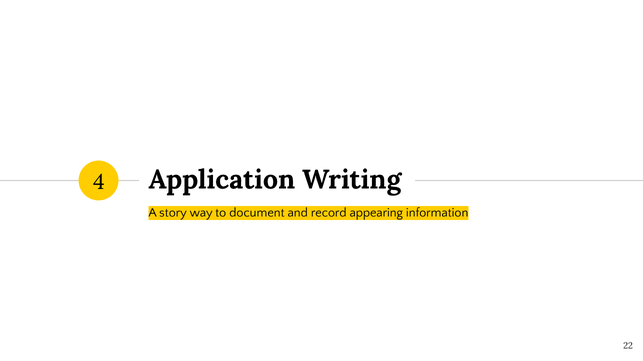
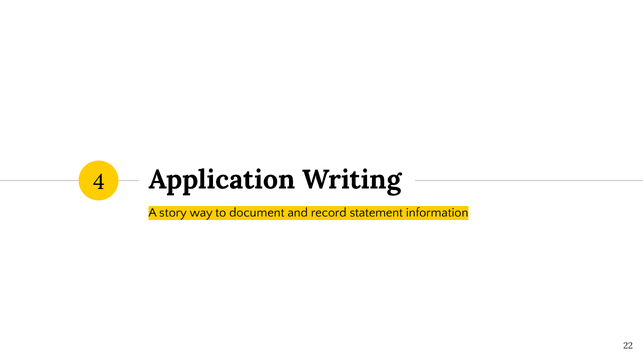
appearing: appearing -> statement
